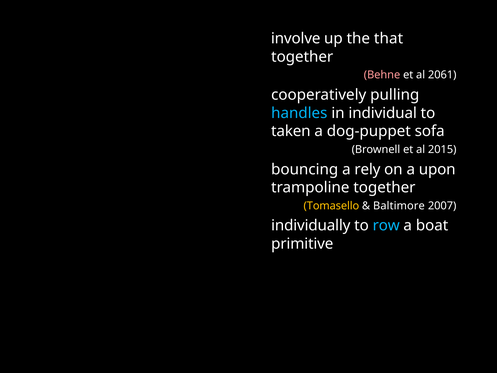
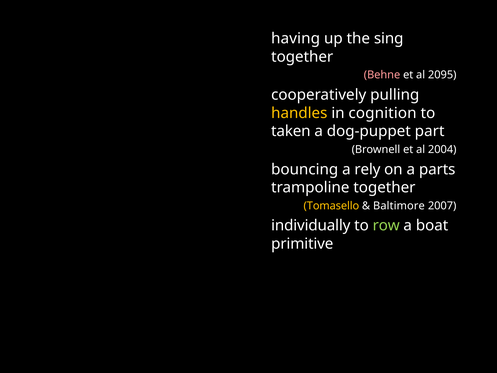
involve: involve -> having
that: that -> sing
2061: 2061 -> 2095
handles colour: light blue -> yellow
individual: individual -> cognition
sofa: sofa -> part
2015: 2015 -> 2004
upon: upon -> parts
row colour: light blue -> light green
